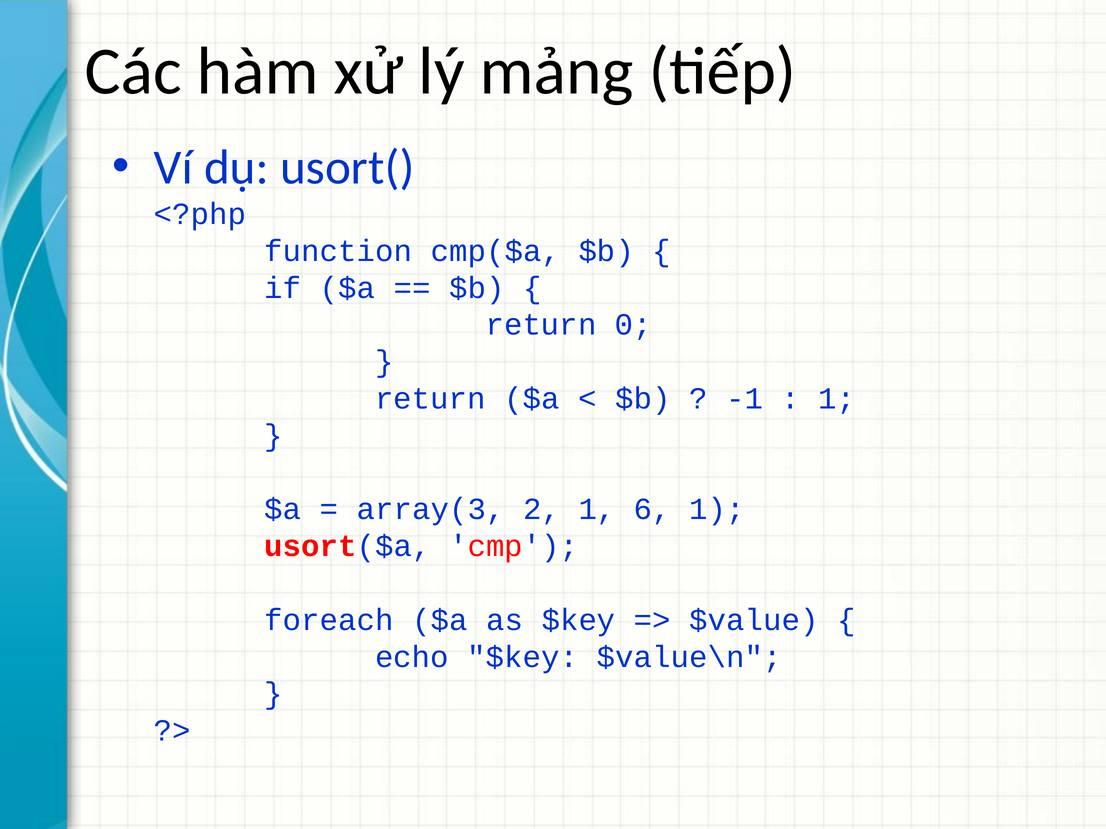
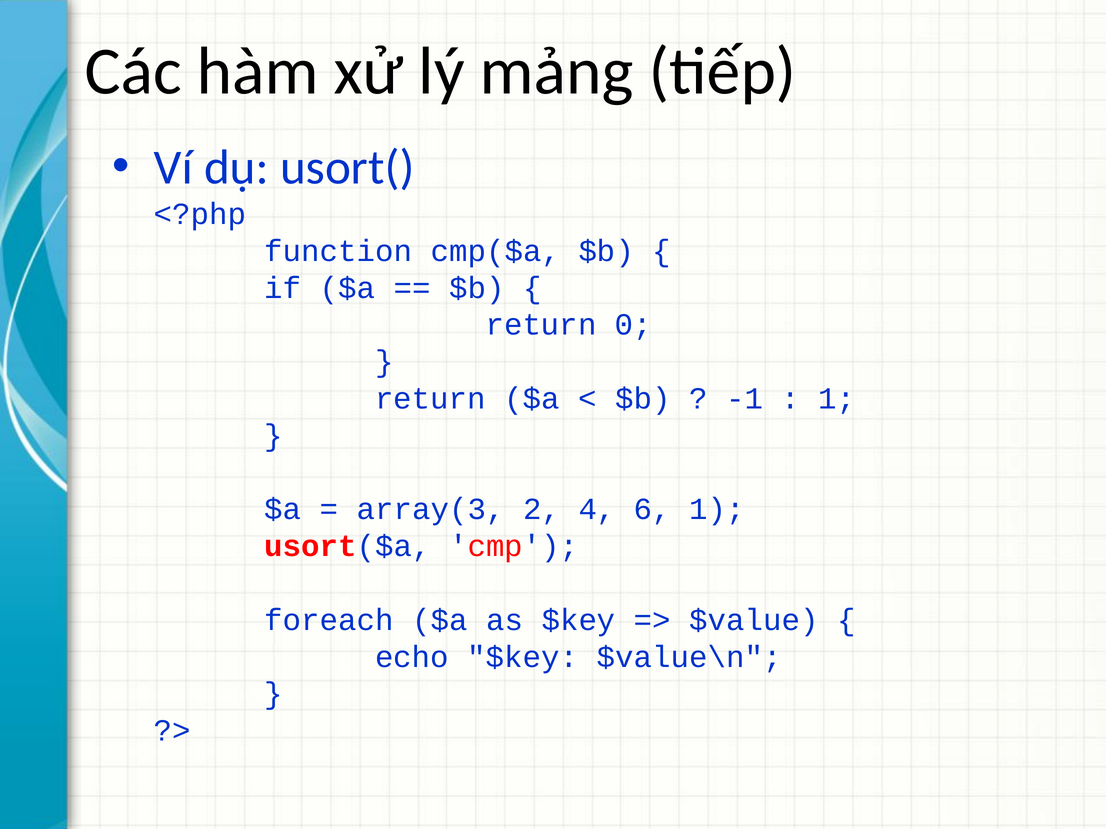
2 1: 1 -> 4
